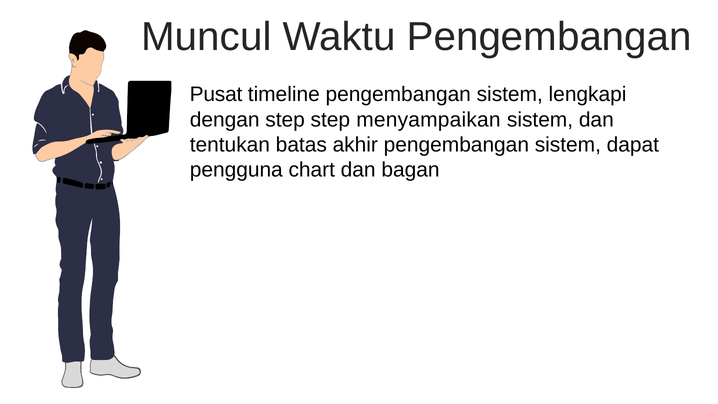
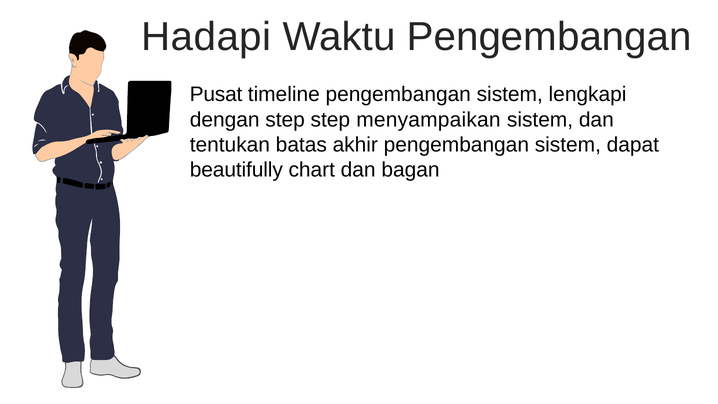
Muncul: Muncul -> Hadapi
pengguna: pengguna -> beautifully
